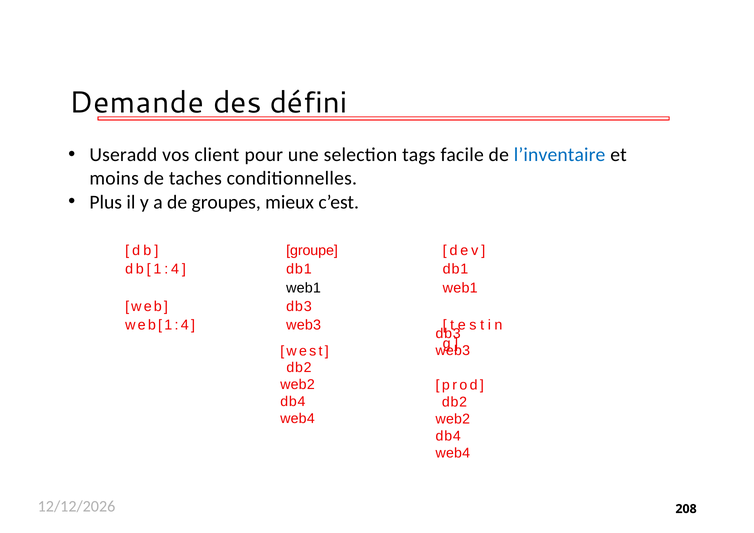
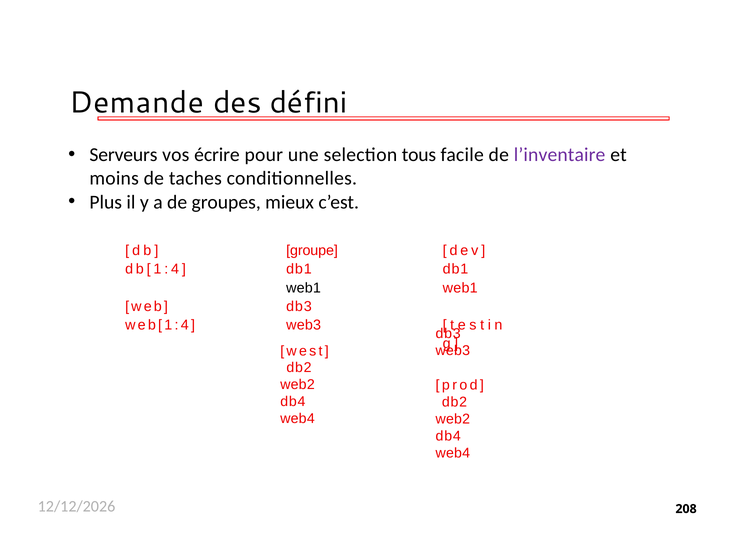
Useradd: Useradd -> Serveurs
client: client -> écrire
tags: tags -> tous
l’inventaire colour: blue -> purple
